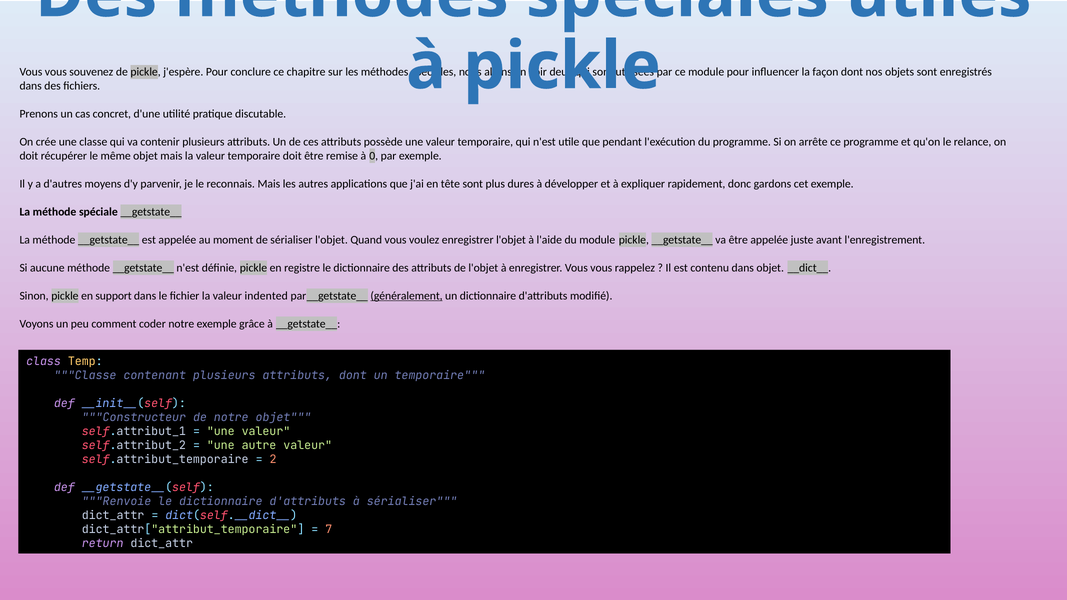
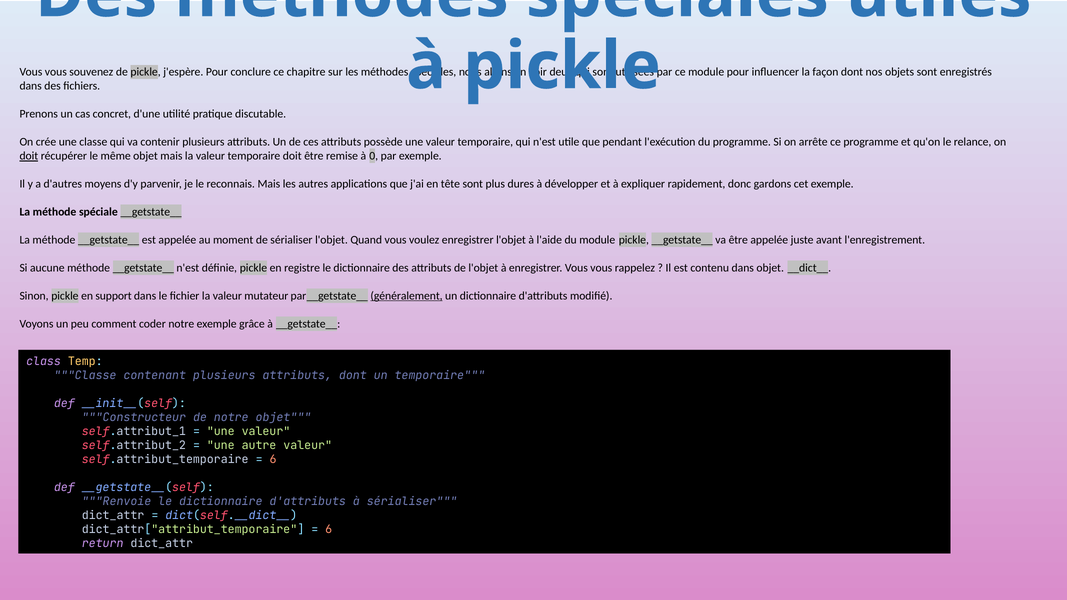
doit at (29, 156) underline: none -> present
indented: indented -> mutateur
2 at (273, 460): 2 -> 6
7 at (329, 529): 7 -> 6
